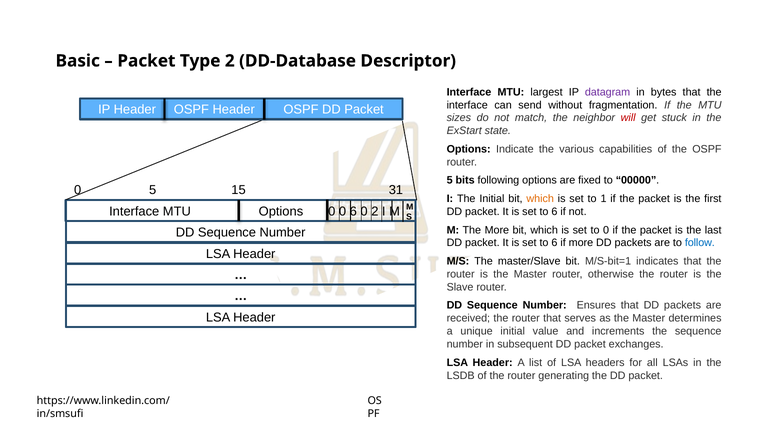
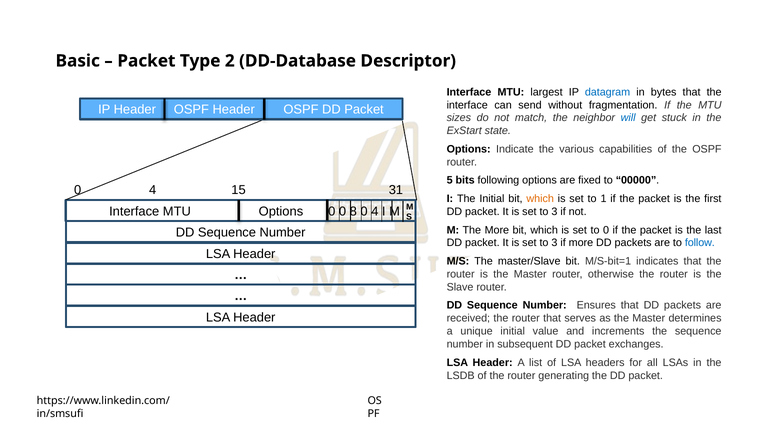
datagram colour: purple -> blue
will colour: red -> blue
5 at (153, 190): 5 -> 4
0 6: 6 -> 8
2 at (375, 211): 2 -> 4
6 at (554, 212): 6 -> 3
6 at (554, 243): 6 -> 3
